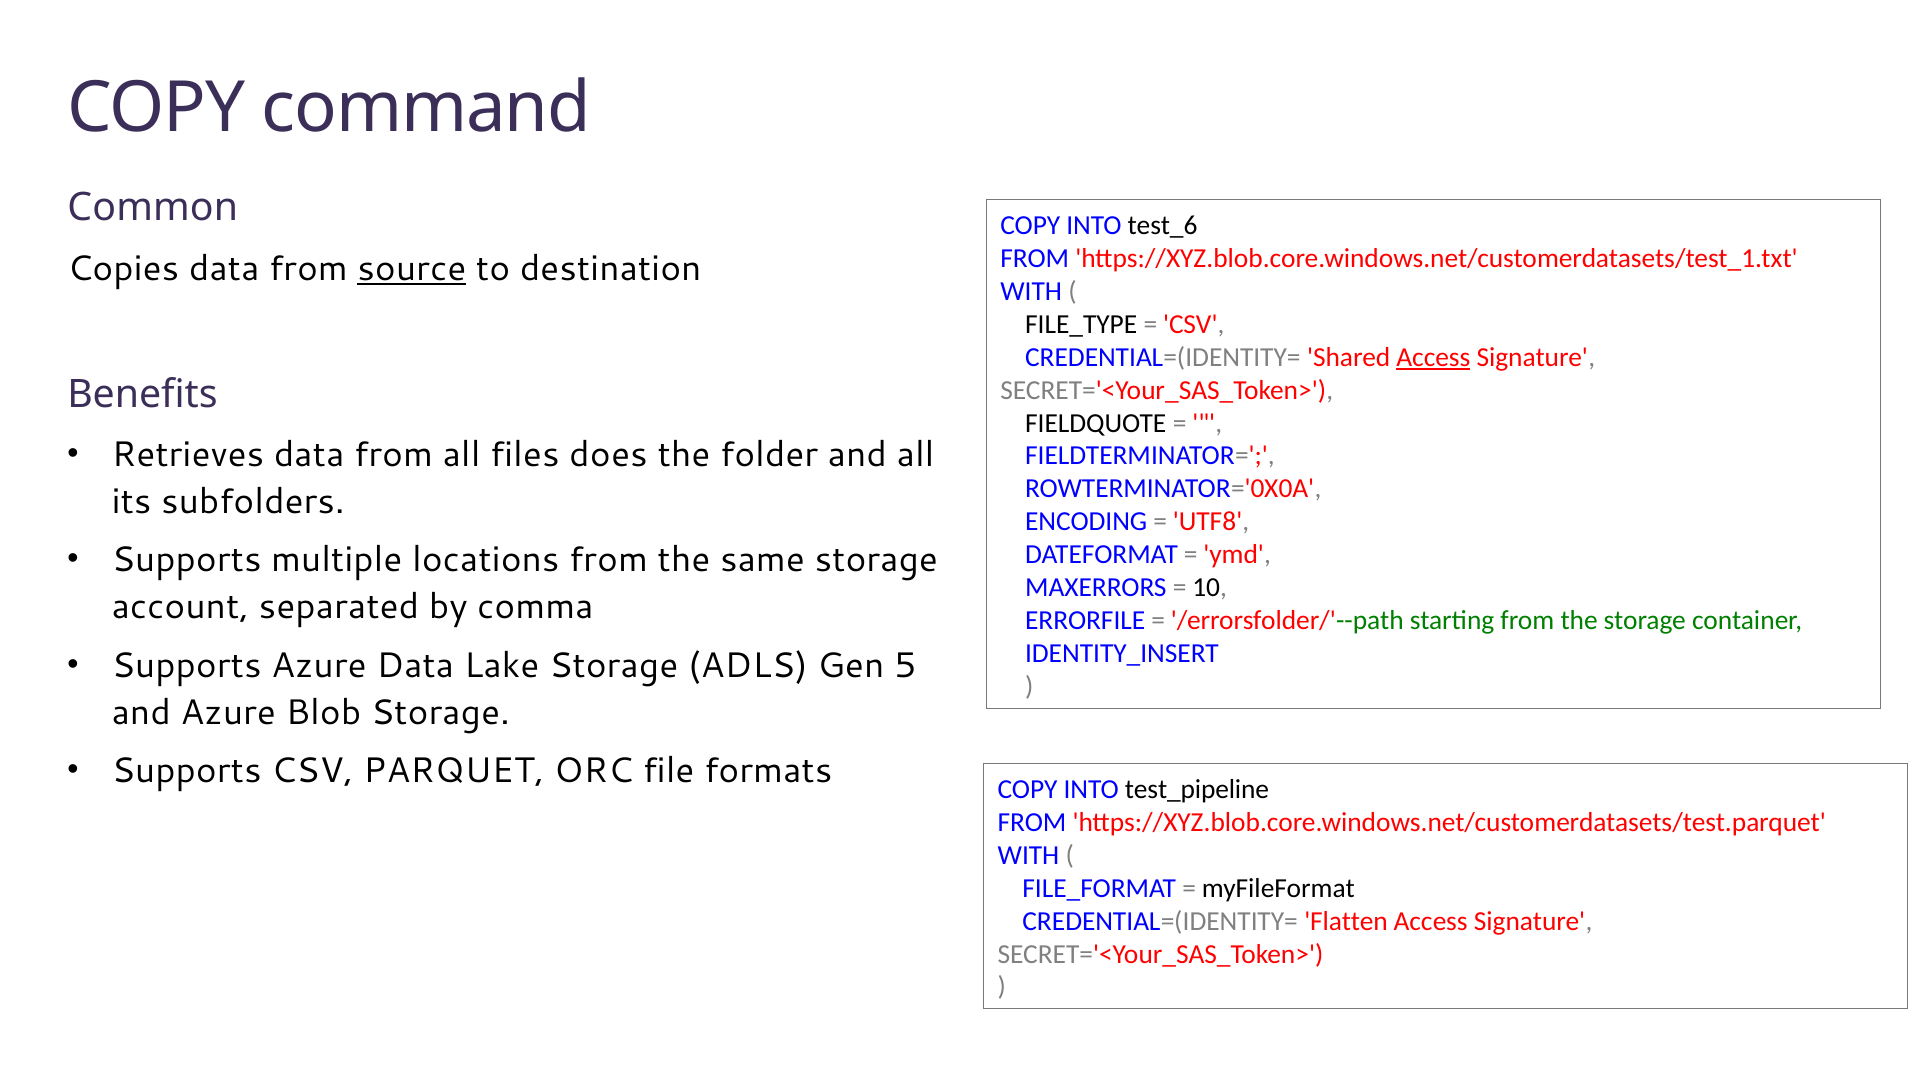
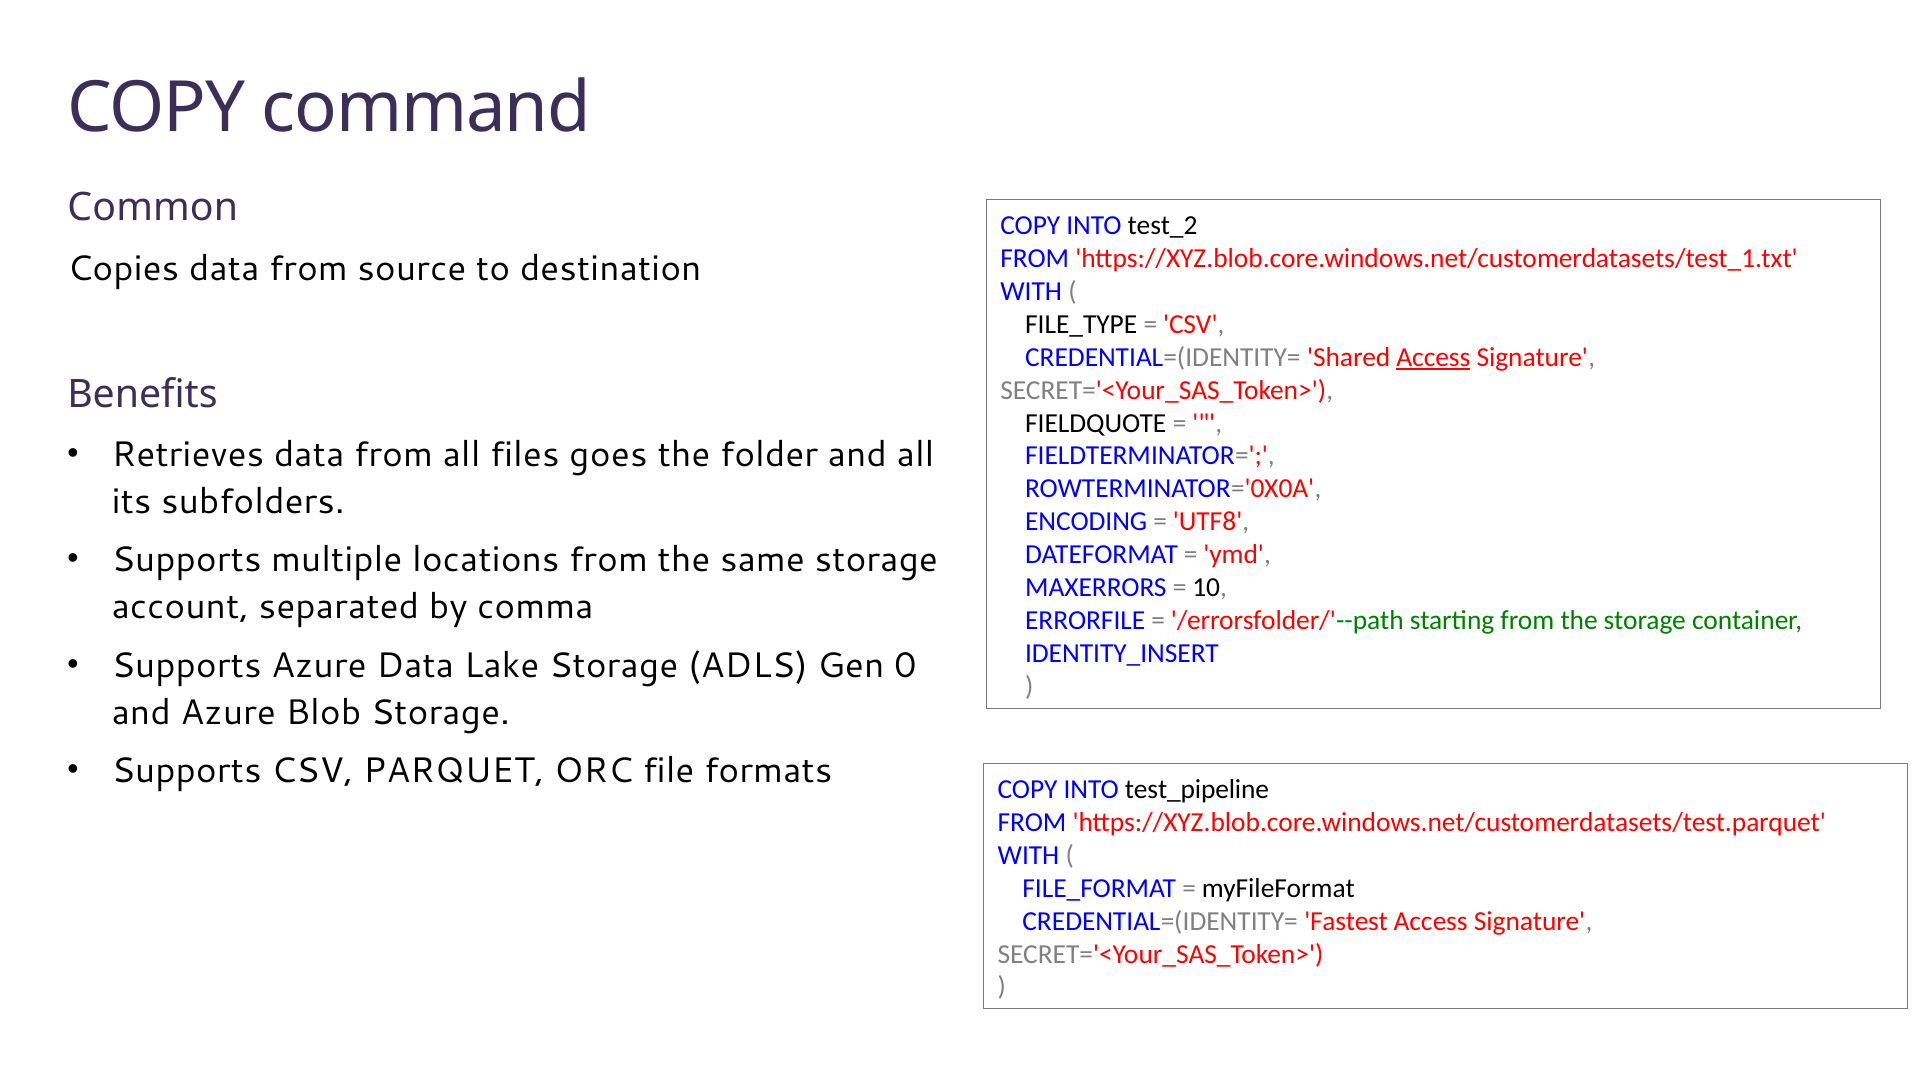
test_6: test_6 -> test_2
source underline: present -> none
does: does -> goes
5: 5 -> 0
Flatten: Flatten -> Fastest
